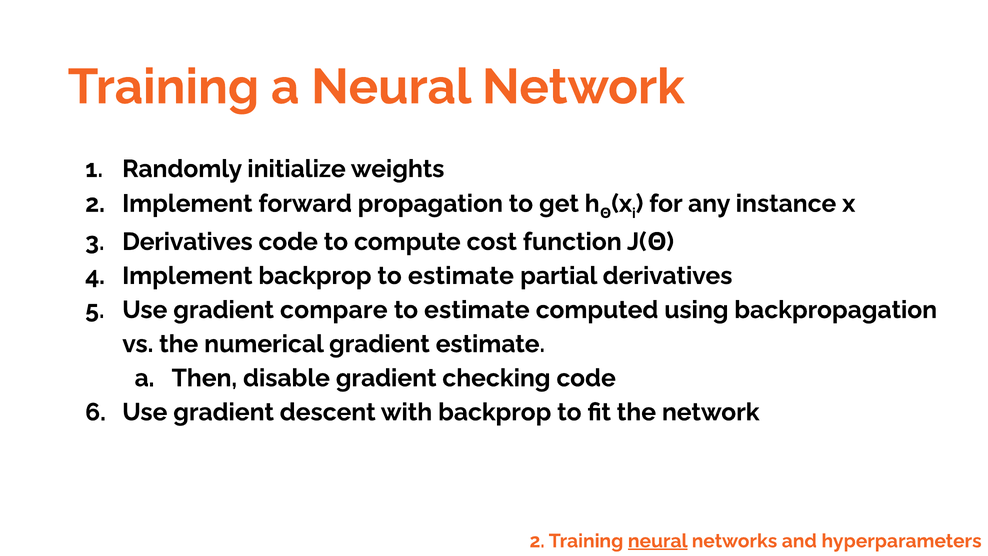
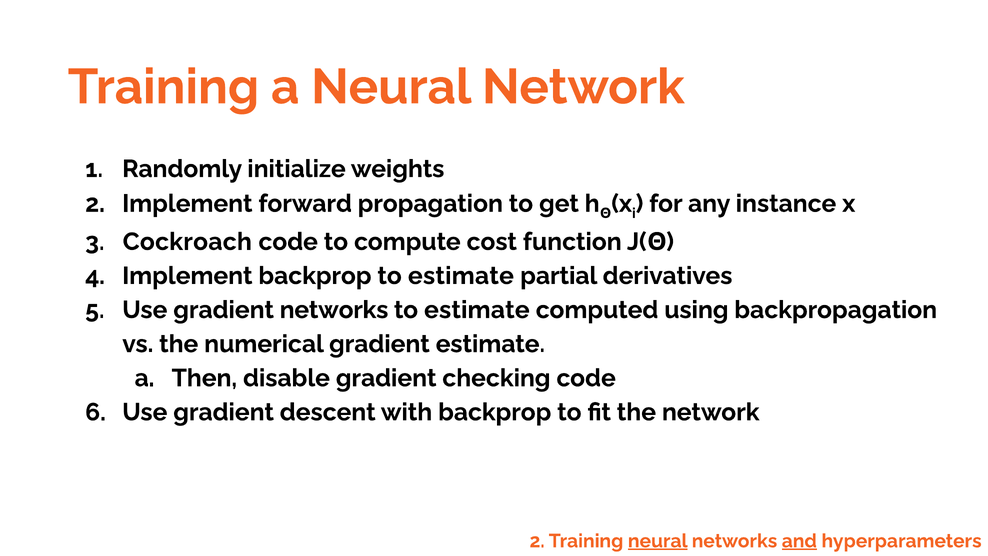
Derivatives at (187, 242): Derivatives -> Cockroach
gradient compare: compare -> networks
and underline: none -> present
